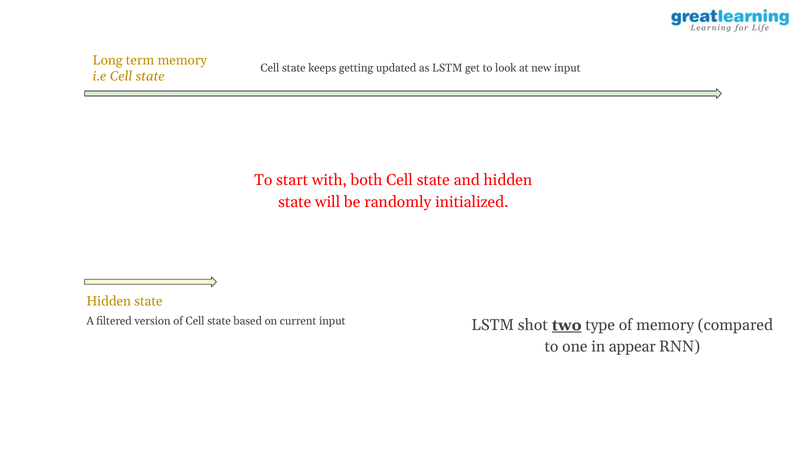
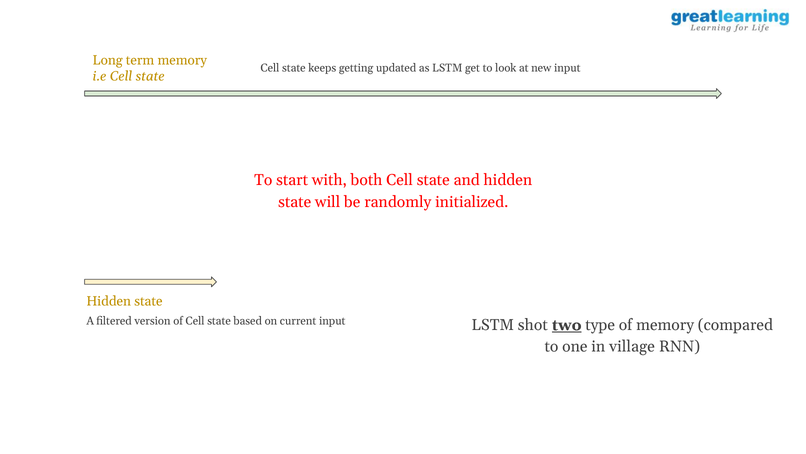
appear: appear -> village
